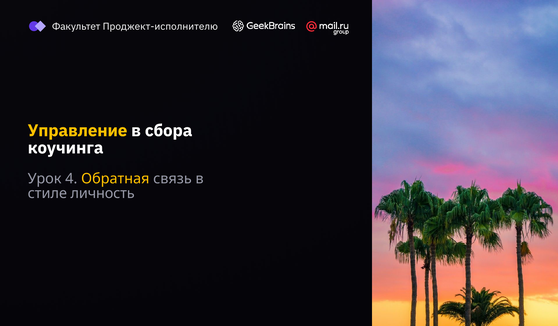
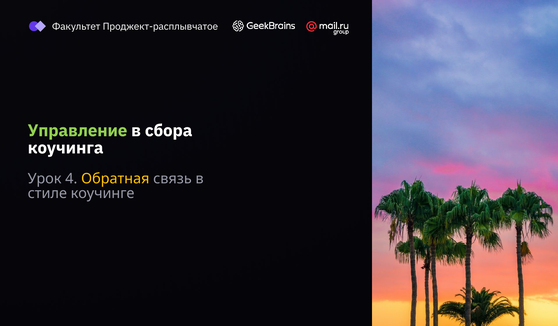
Проджект-исполнителю: Проджект-исполнителю -> Проджект-расплывчатое
Управление colour: yellow -> light green
личность: личность -> коучинге
